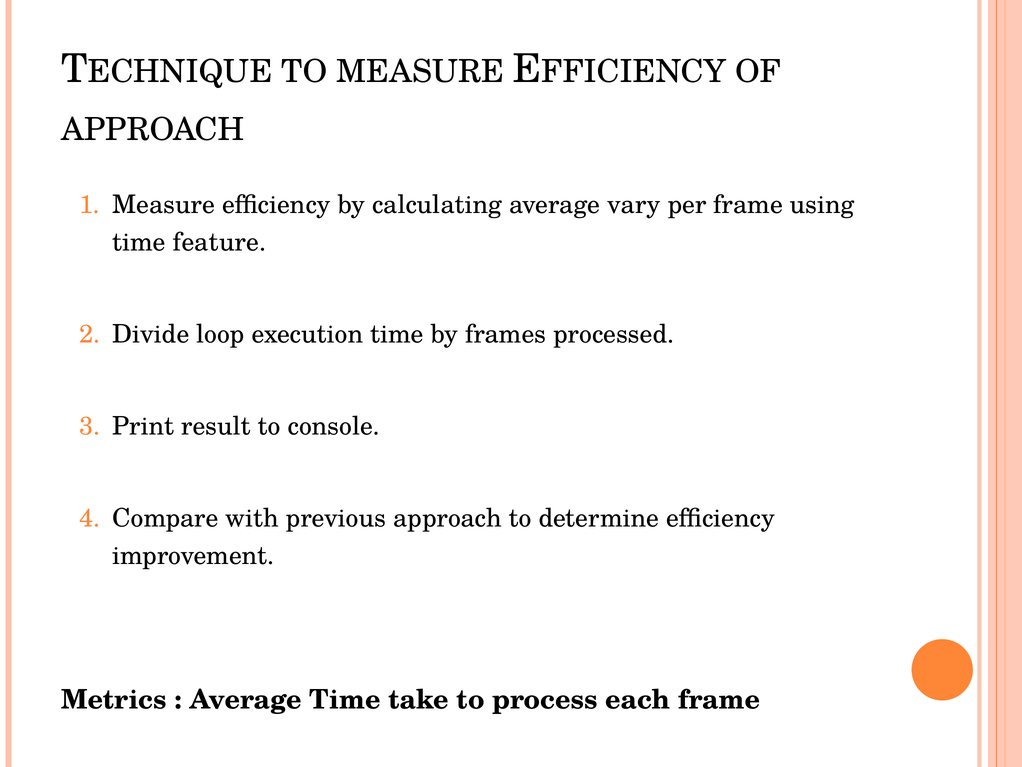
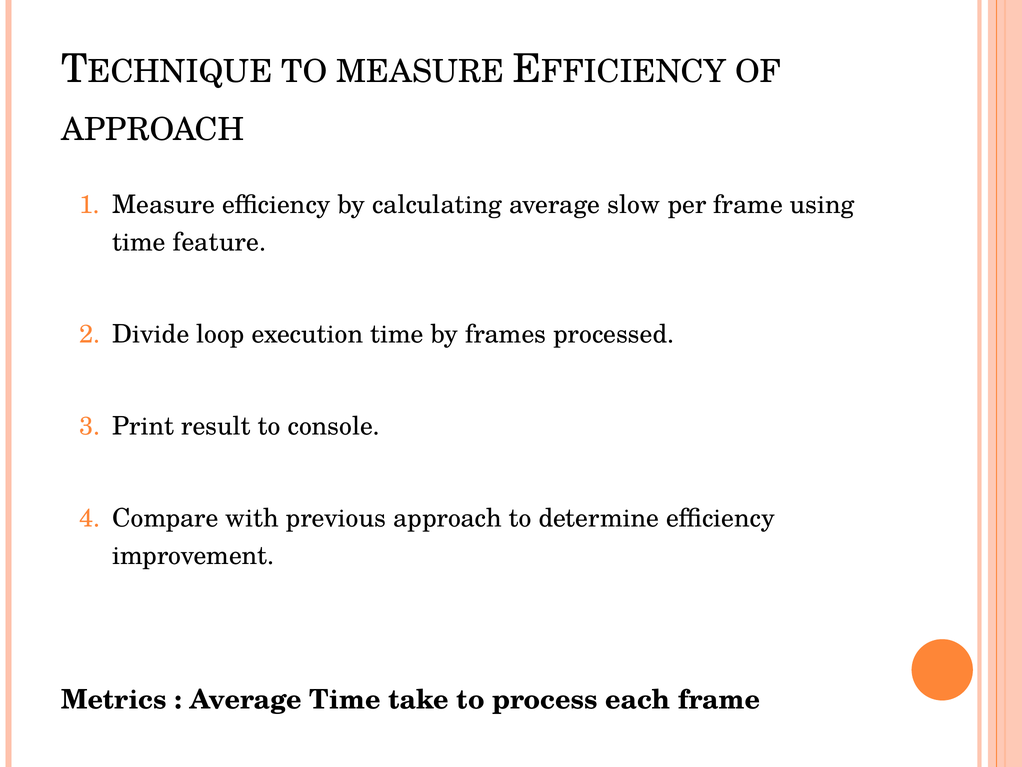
vary: vary -> slow
